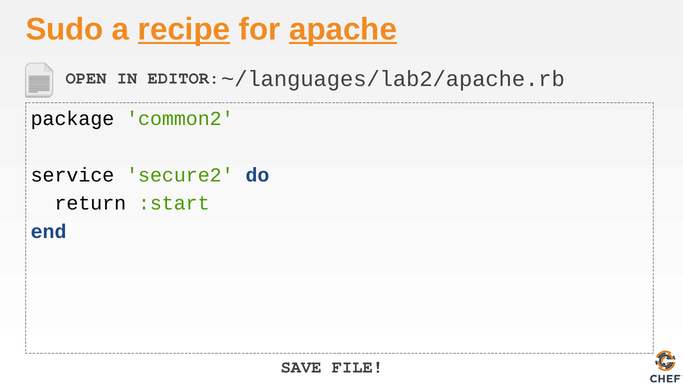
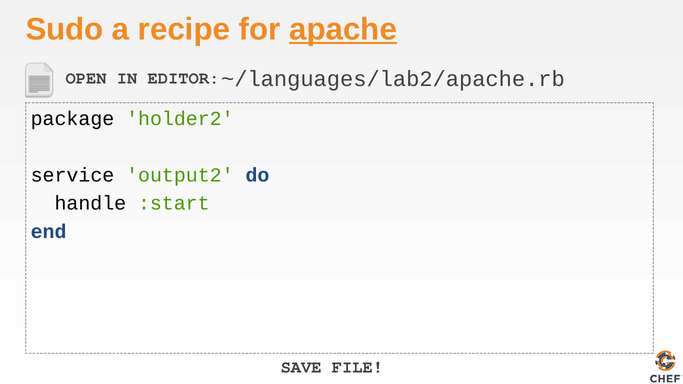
recipe underline: present -> none
common2: common2 -> holder2
secure2: secure2 -> output2
return: return -> handle
